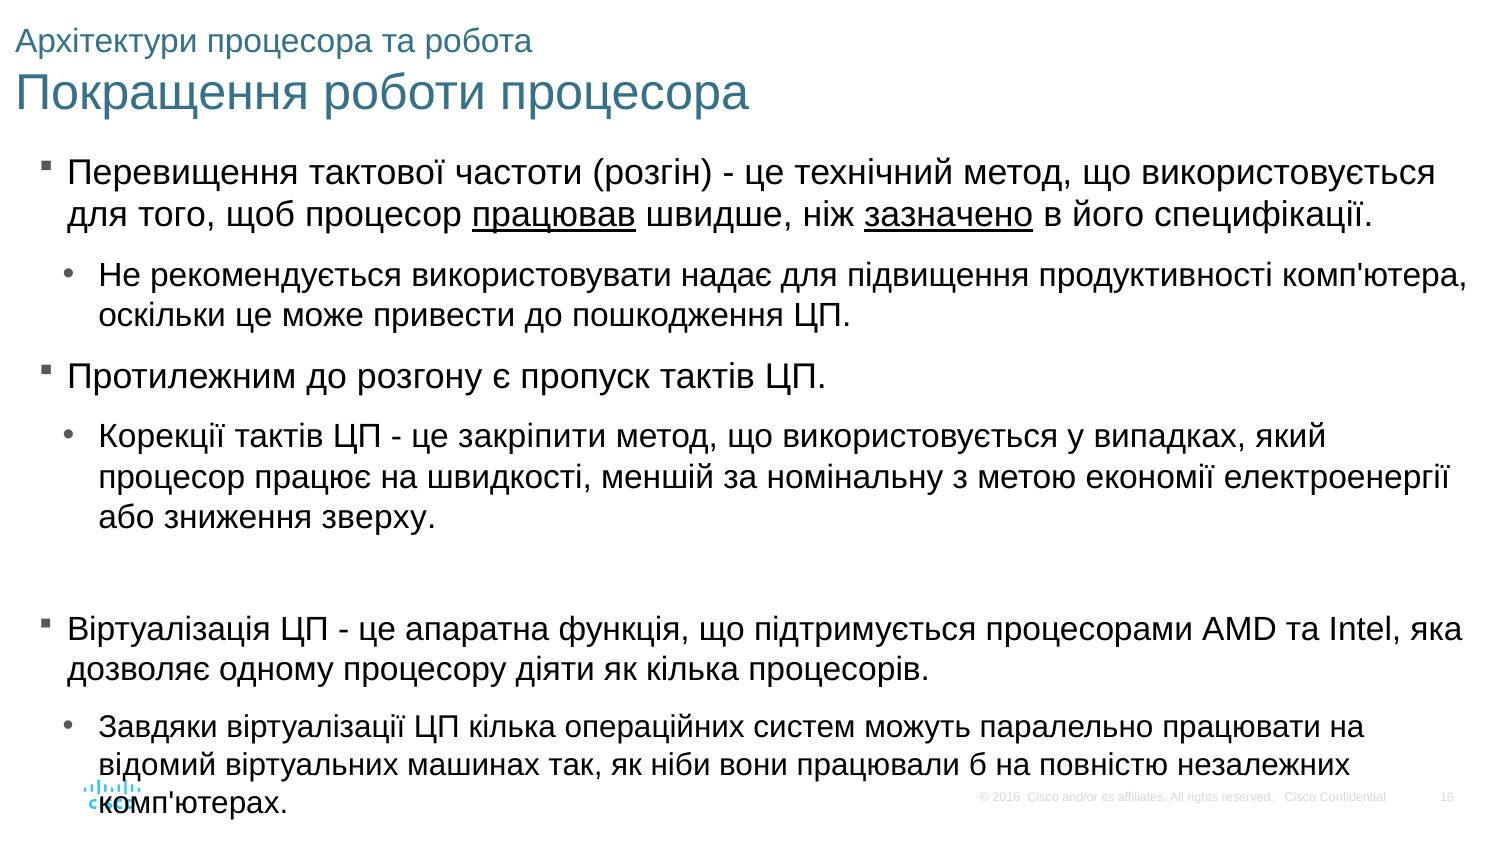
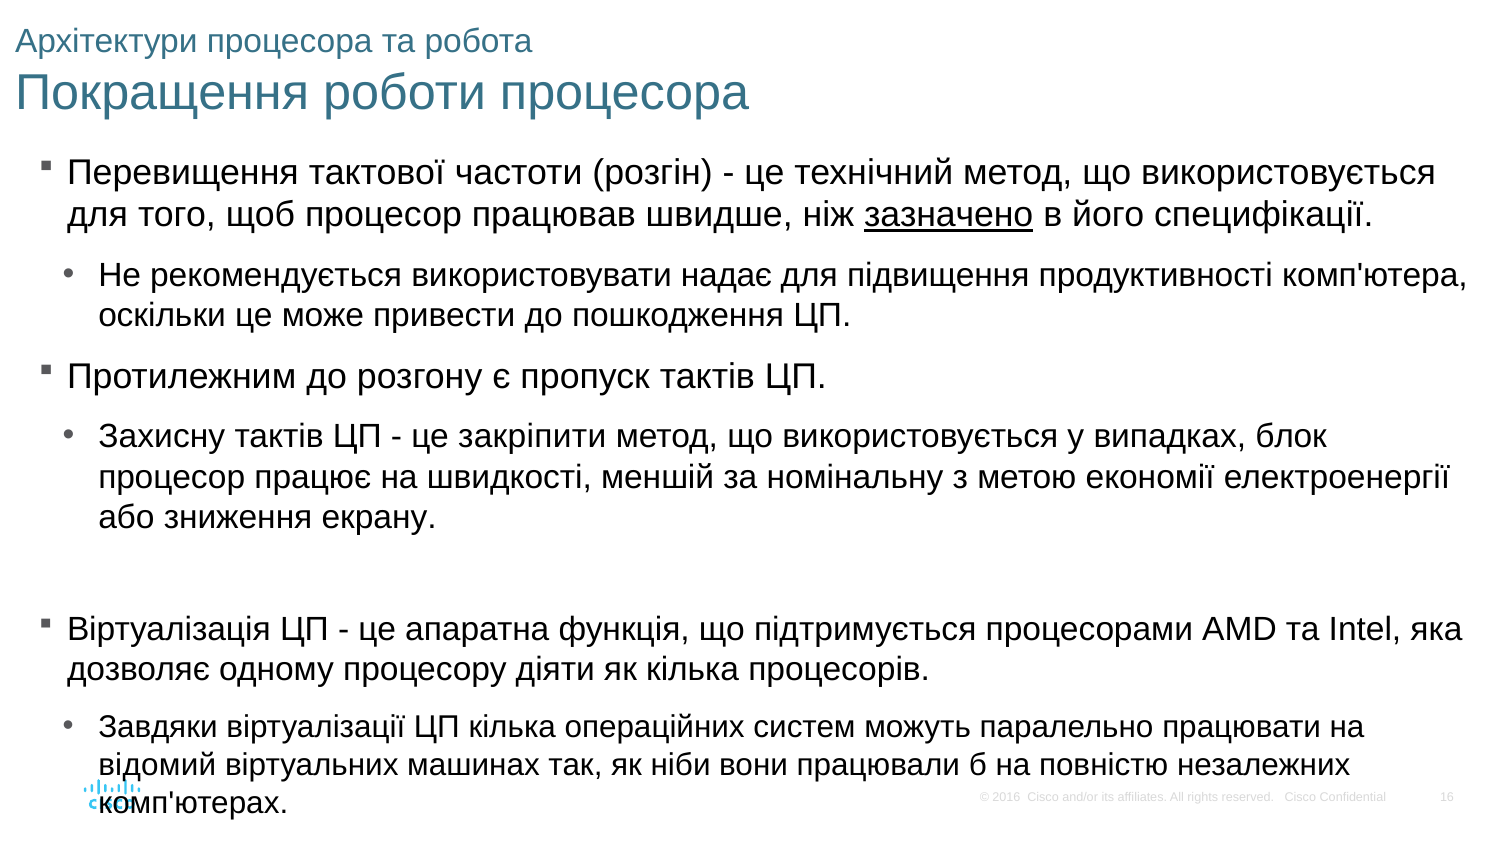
працював underline: present -> none
Корекції: Корекції -> Захисну
який: який -> блок
зверху: зверху -> екрану
